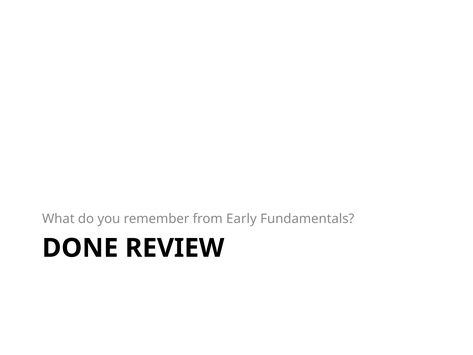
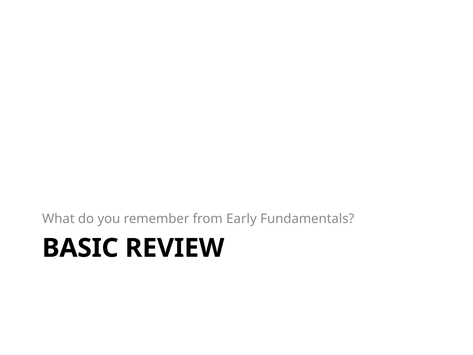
DONE: DONE -> BASIC
